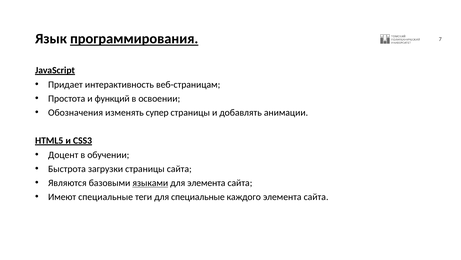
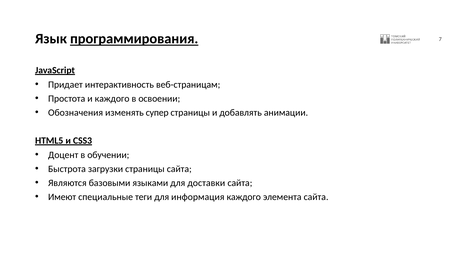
и функций: функций -> каждого
языками underline: present -> none
для элемента: элемента -> доставки
для специальные: специальные -> информация
